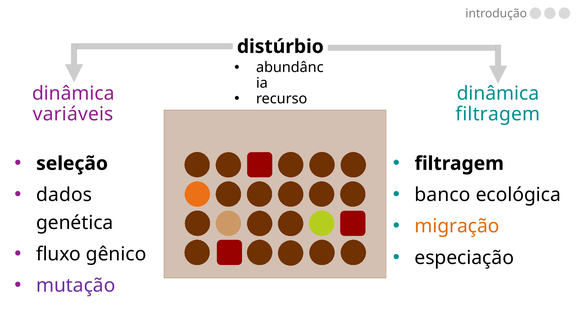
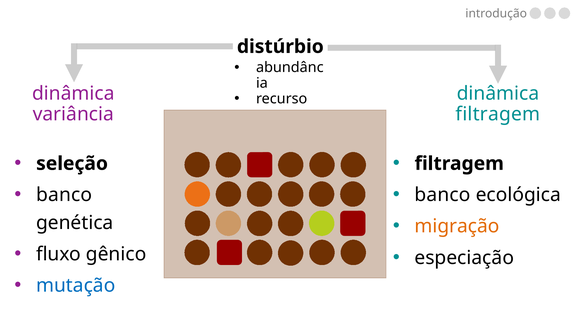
variáveis: variáveis -> variância
dados at (64, 195): dados -> banco
mutação colour: purple -> blue
